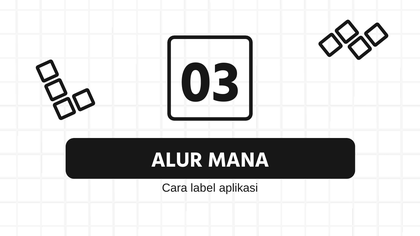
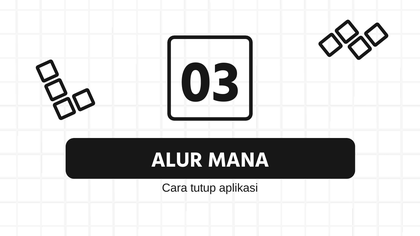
label: label -> tutup
